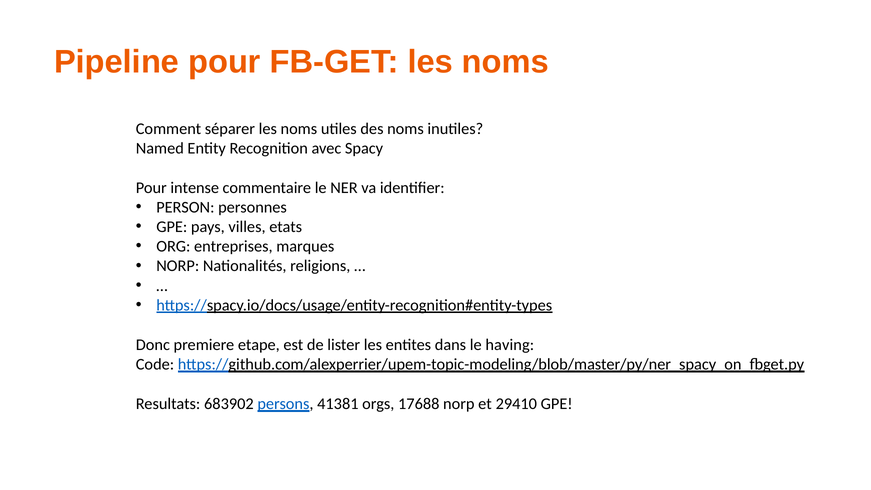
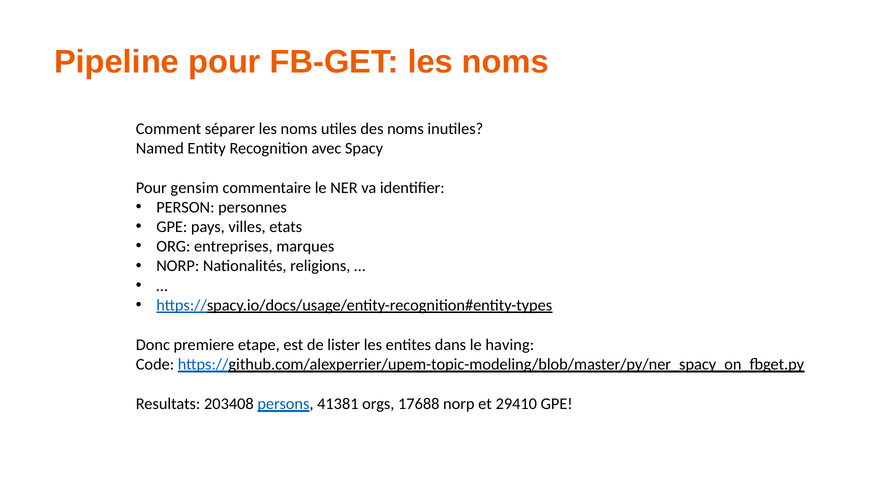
intense: intense -> gensim
683902: 683902 -> 203408
